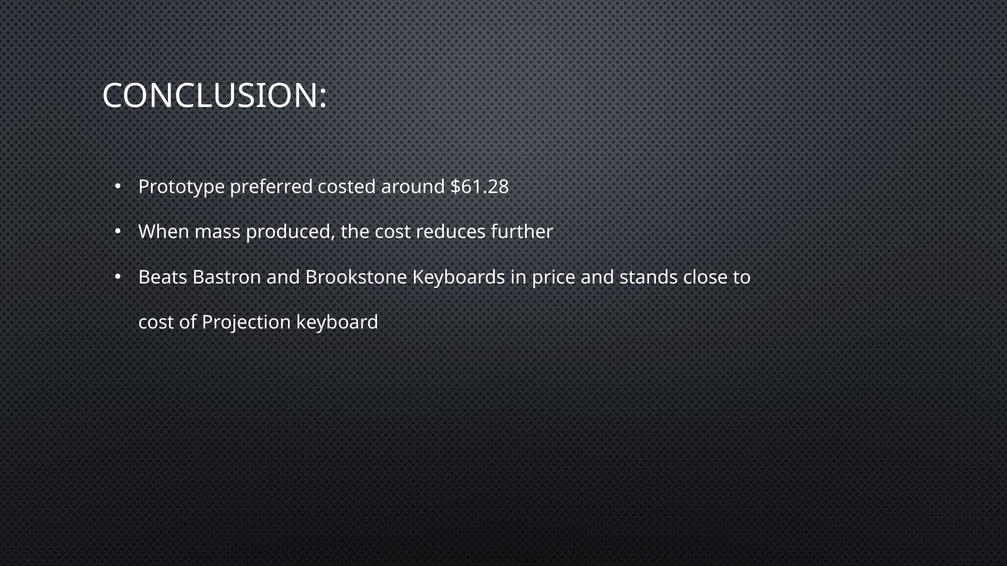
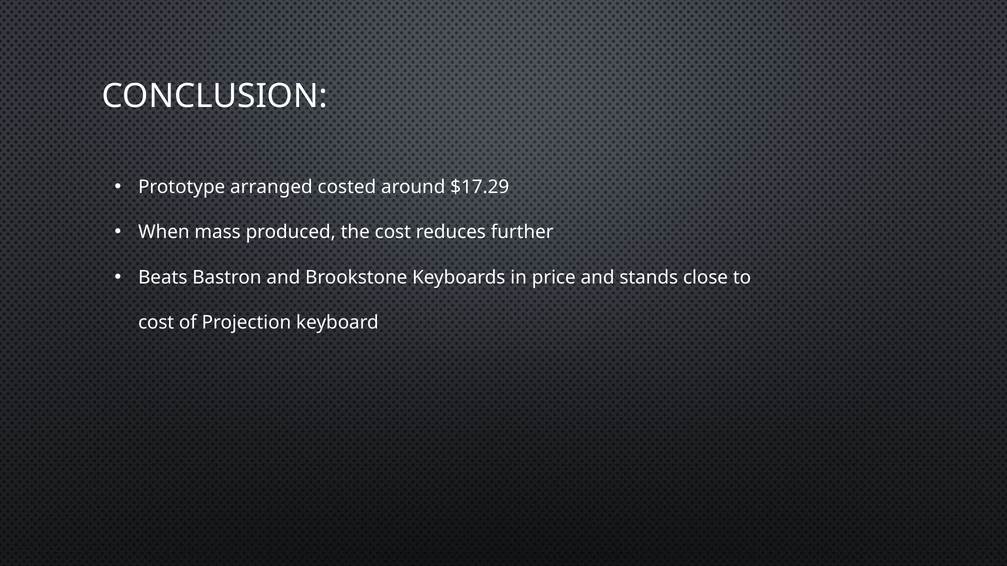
preferred: preferred -> arranged
$61.28: $61.28 -> $17.29
